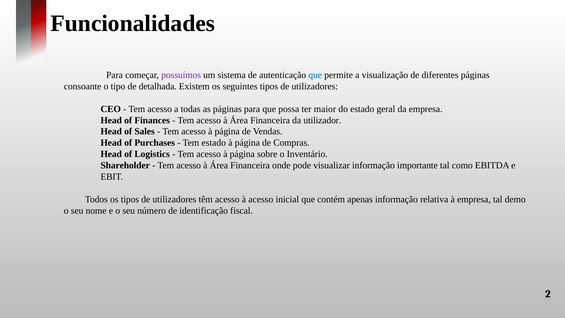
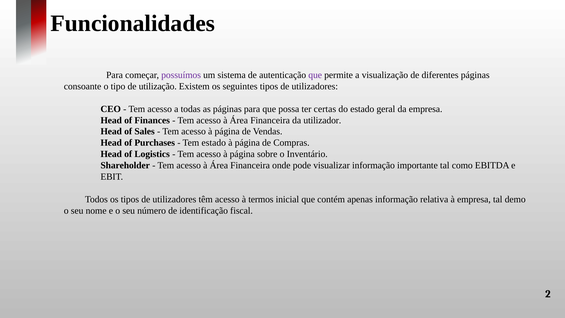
que at (315, 75) colour: blue -> purple
detalhada: detalhada -> utilização
maior: maior -> certas
à acesso: acesso -> termos
